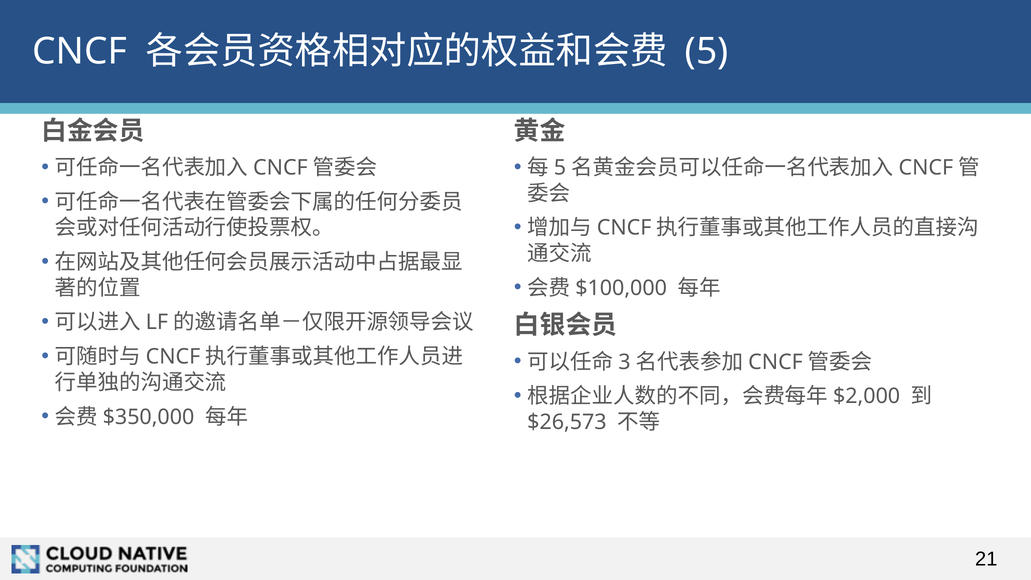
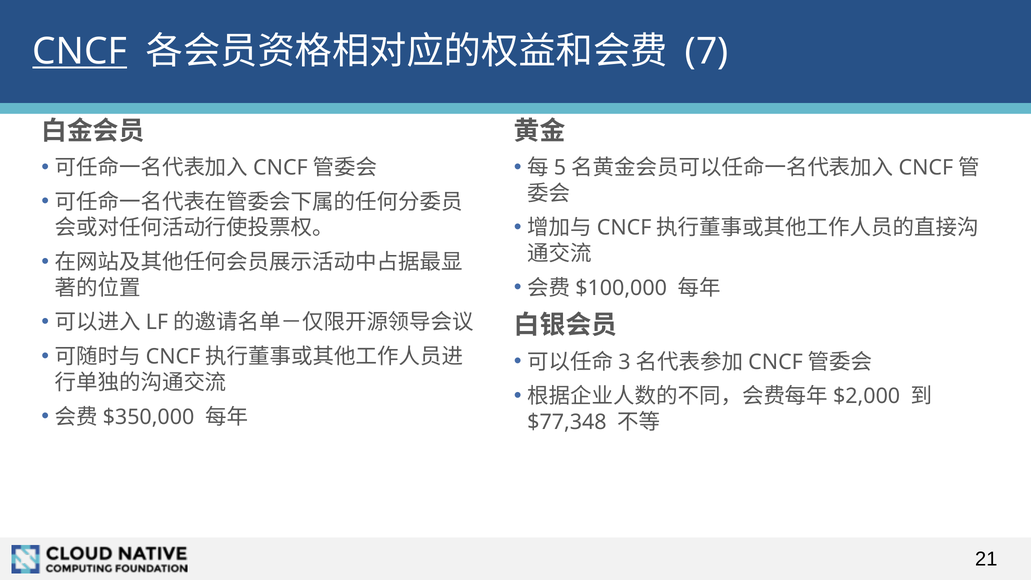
CNCF underline: none -> present
5: 5 -> 7
$26,573: $26,573 -> $77,348
